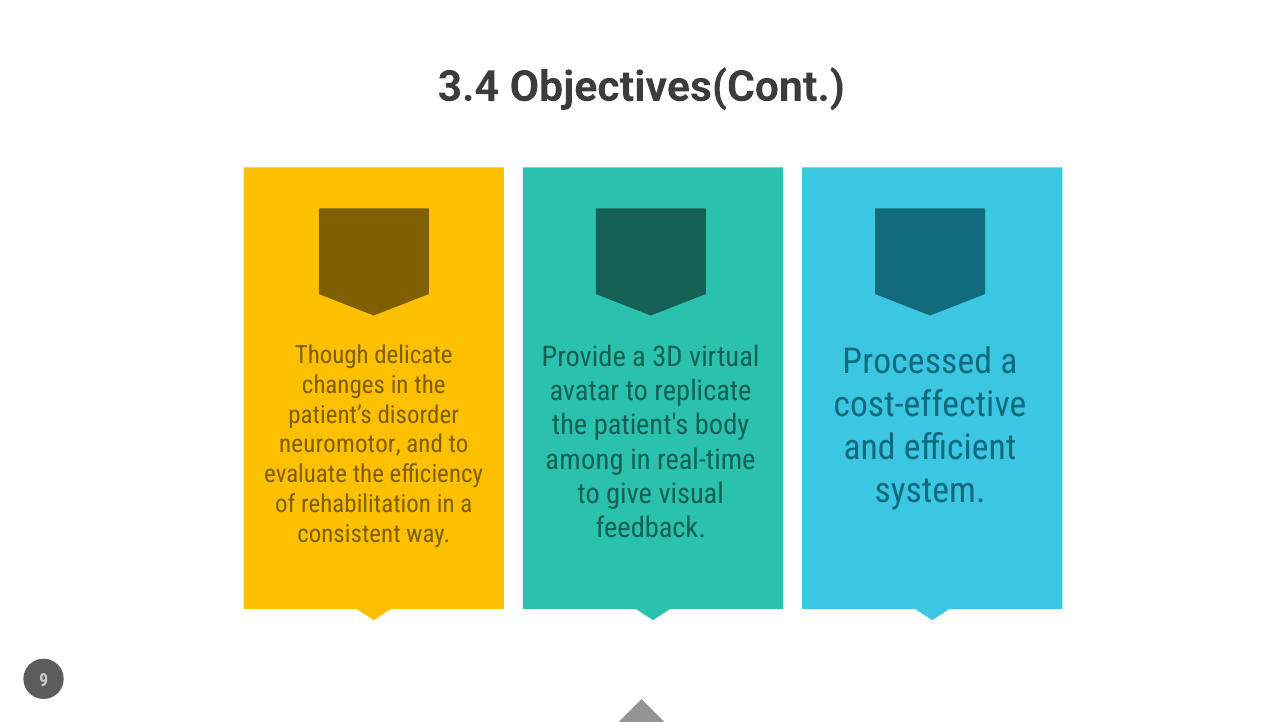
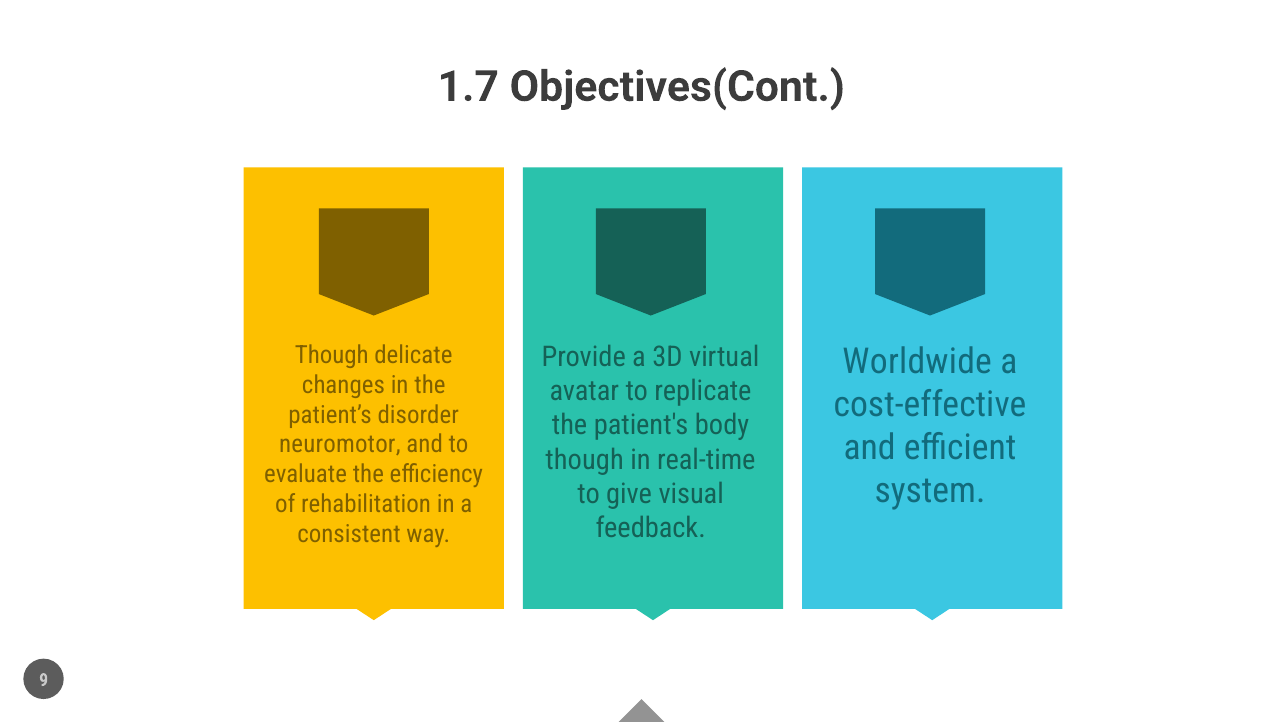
3.4: 3.4 -> 1.7
Processed: Processed -> Worldwide
among at (585, 460): among -> though
